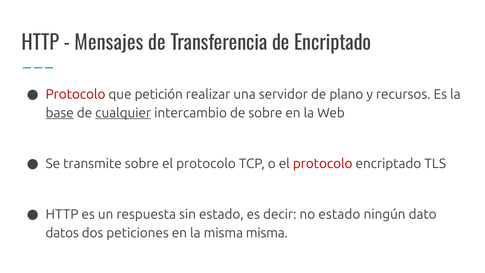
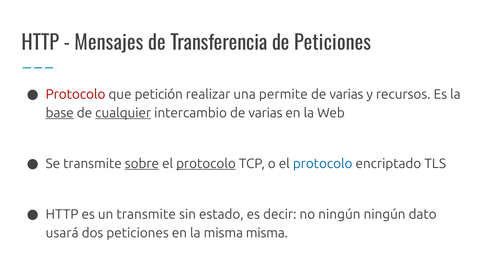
de Encriptado: Encriptado -> Peticiones
servidor: servidor -> permite
plano at (346, 94): plano -> varias
intercambio de sobre: sobre -> varias
sobre at (142, 163) underline: none -> present
protocolo at (206, 163) underline: none -> present
protocolo at (323, 163) colour: red -> blue
un respuesta: respuesta -> transmite
no estado: estado -> ningún
datos: datos -> usará
